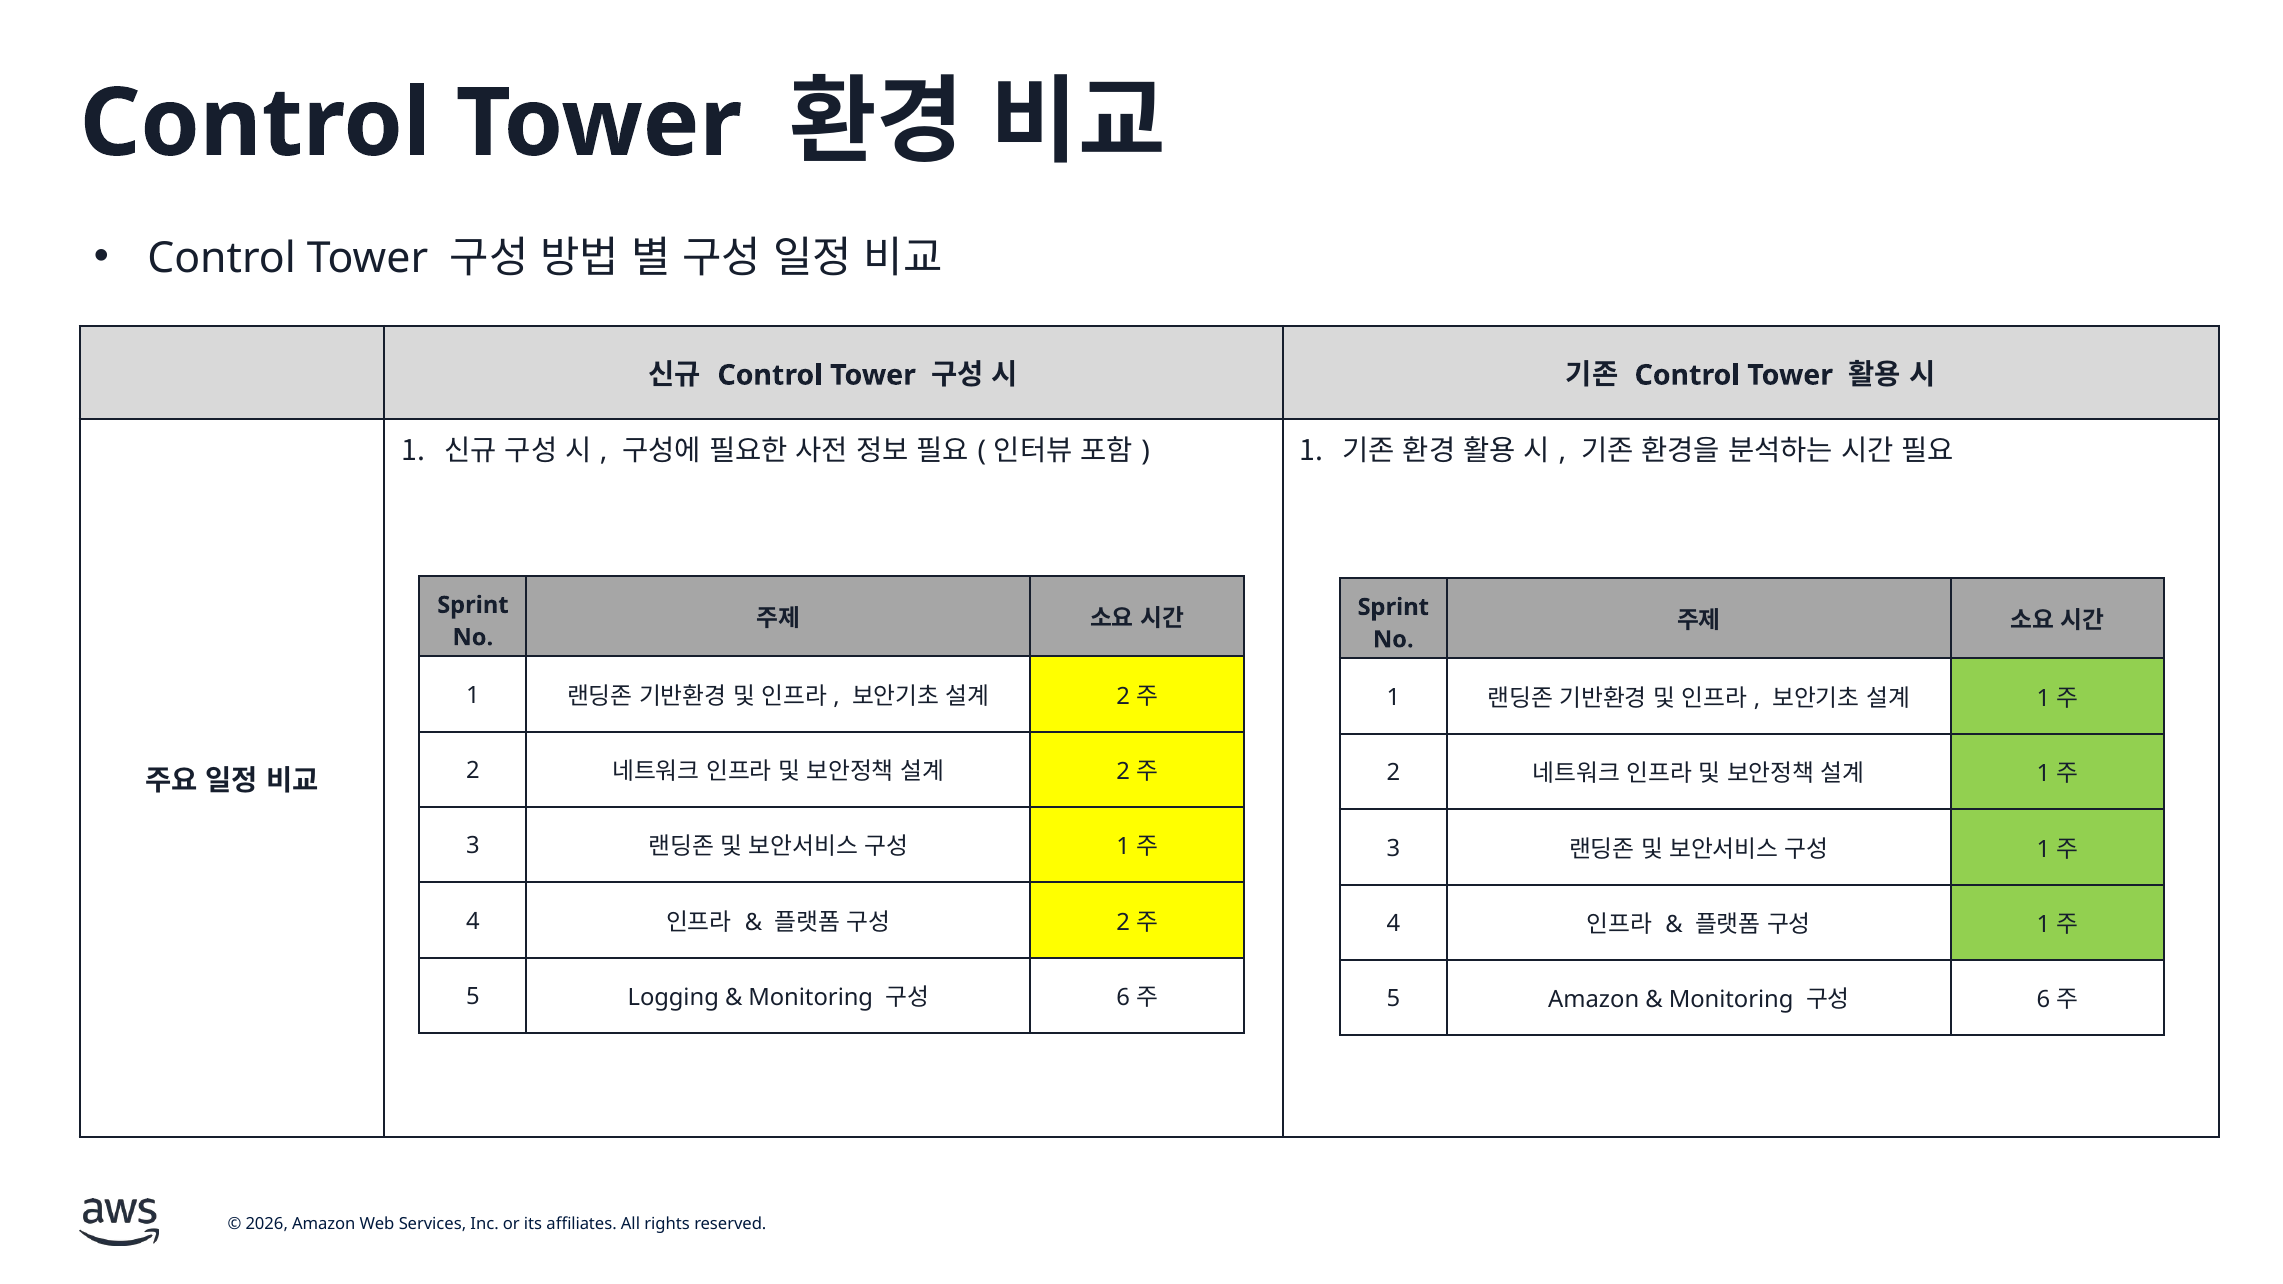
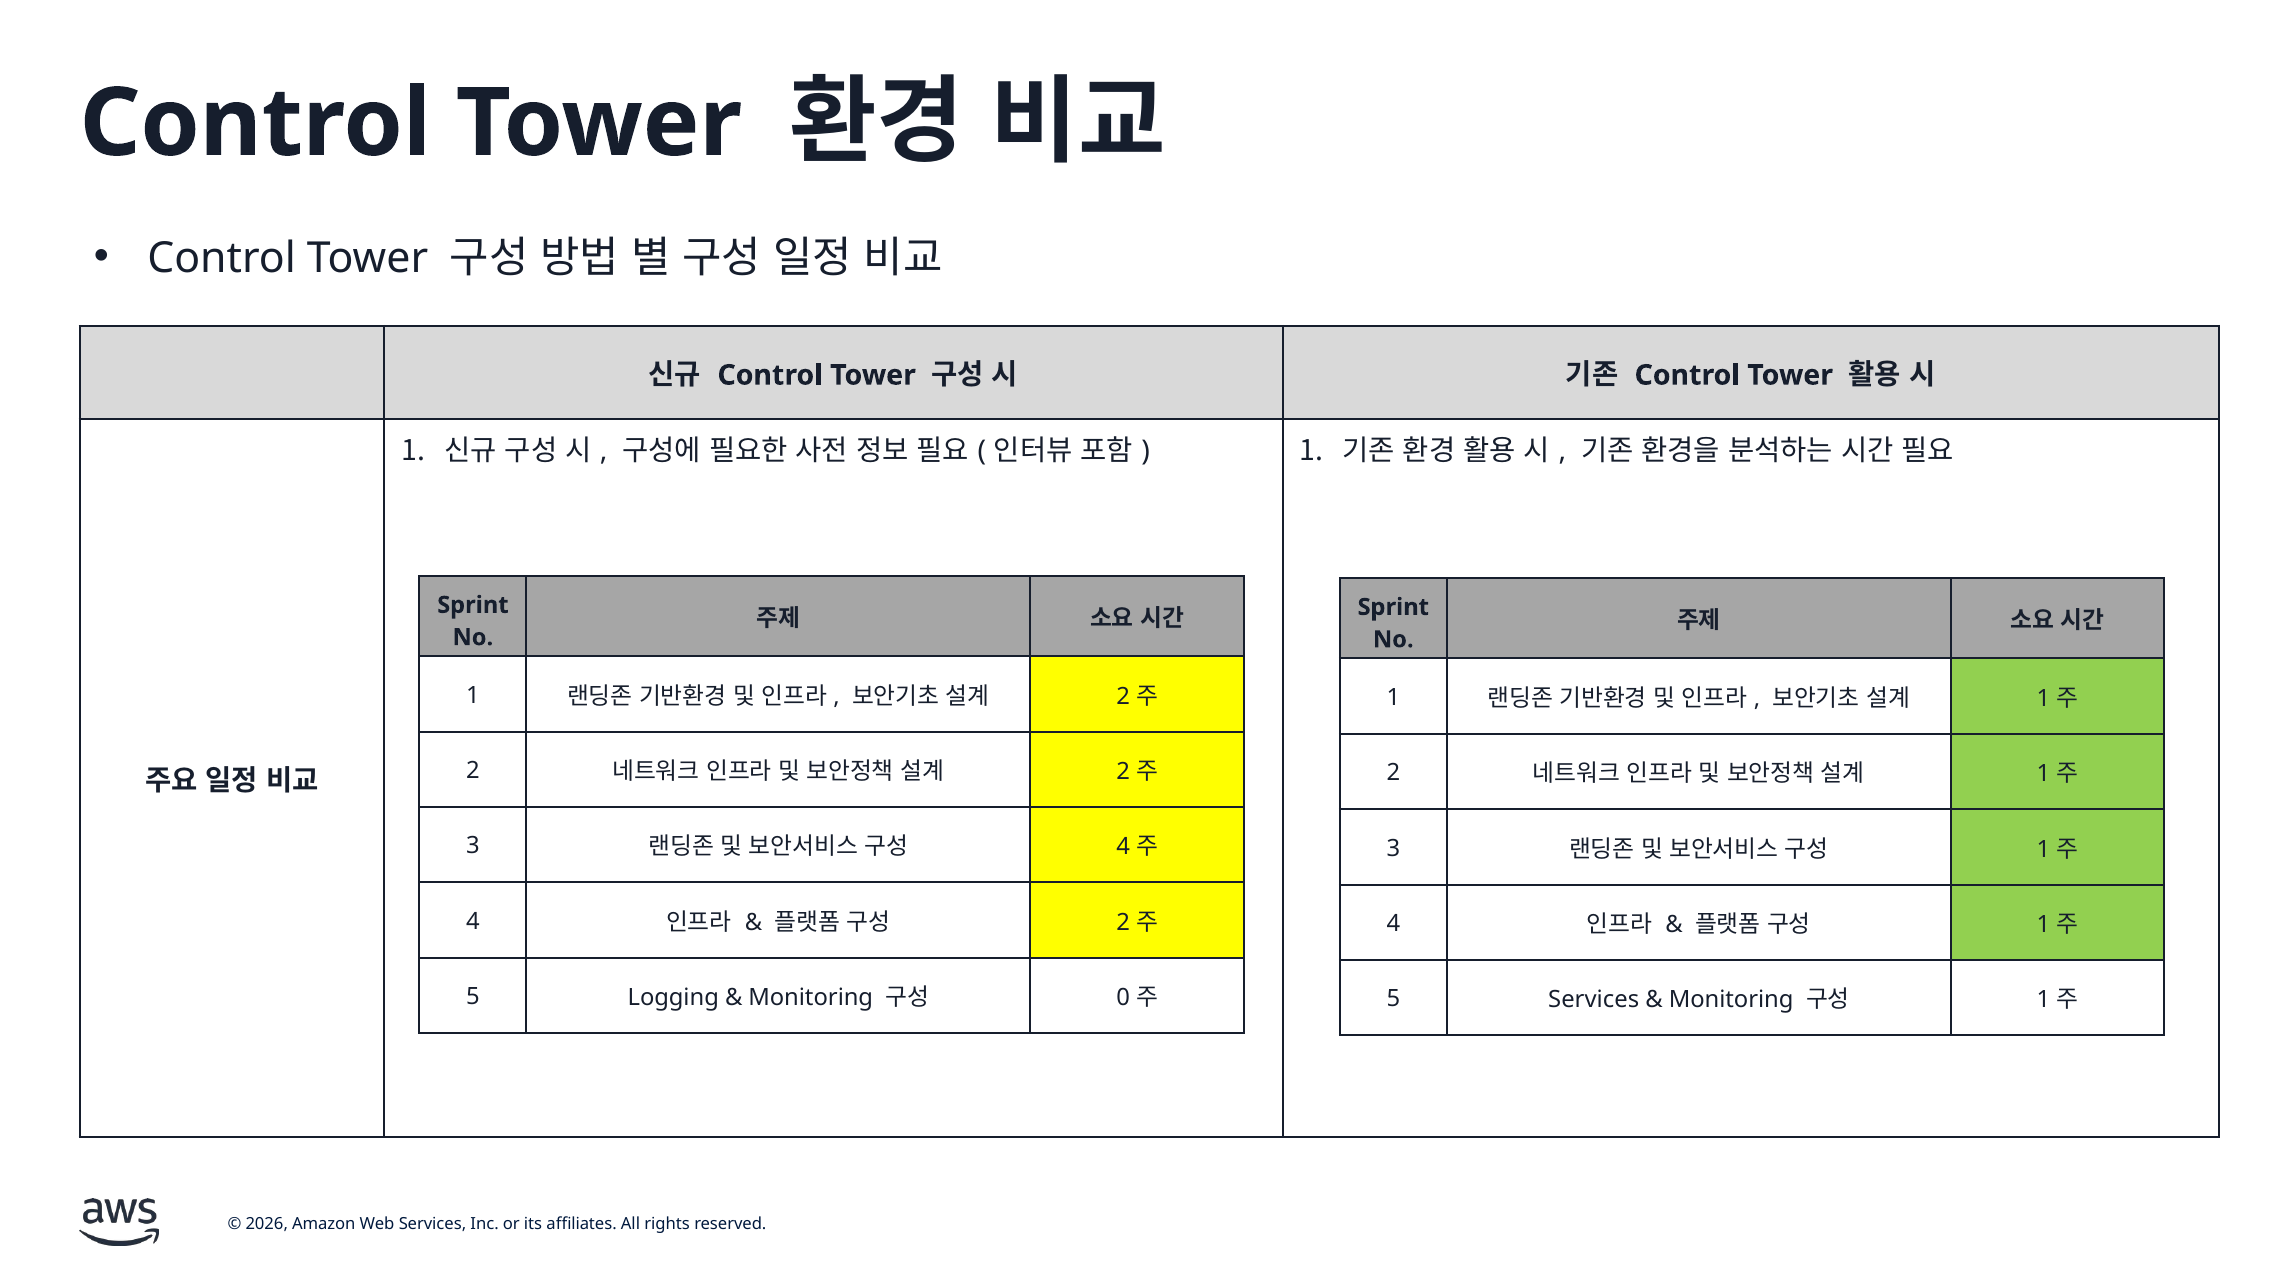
1 at (1123, 847): 1 -> 4
6 at (1123, 998): 6 -> 0
5 Amazon: Amazon -> Services
6 at (2044, 1000): 6 -> 1
